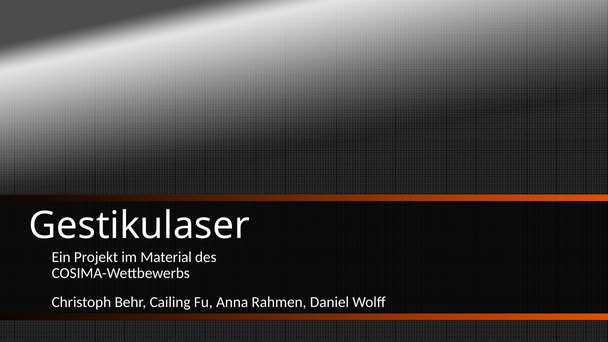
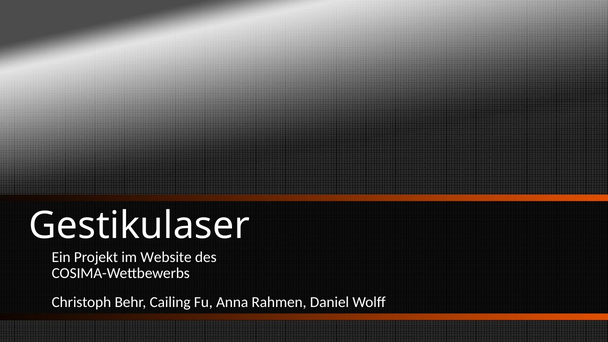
Material: Material -> Website
